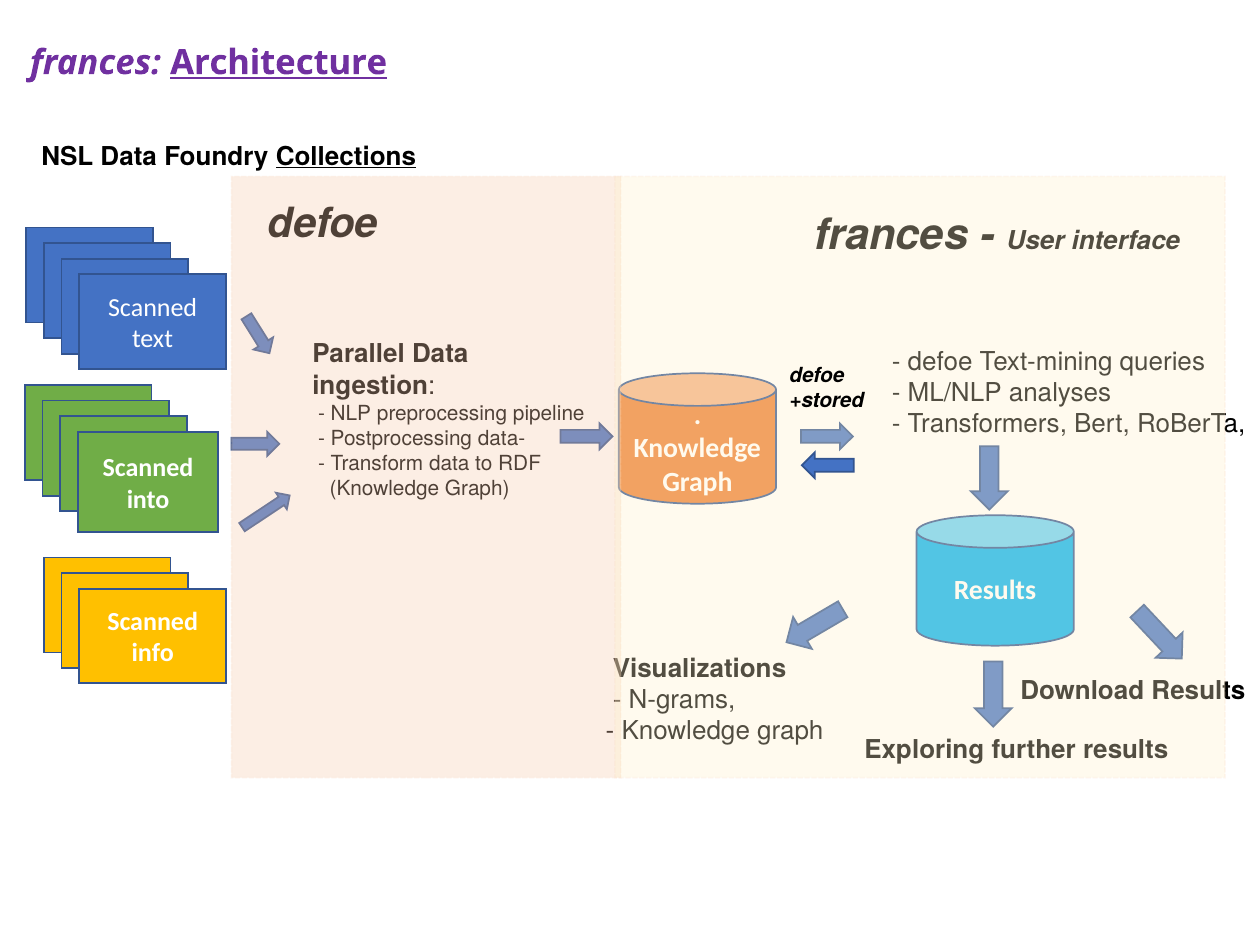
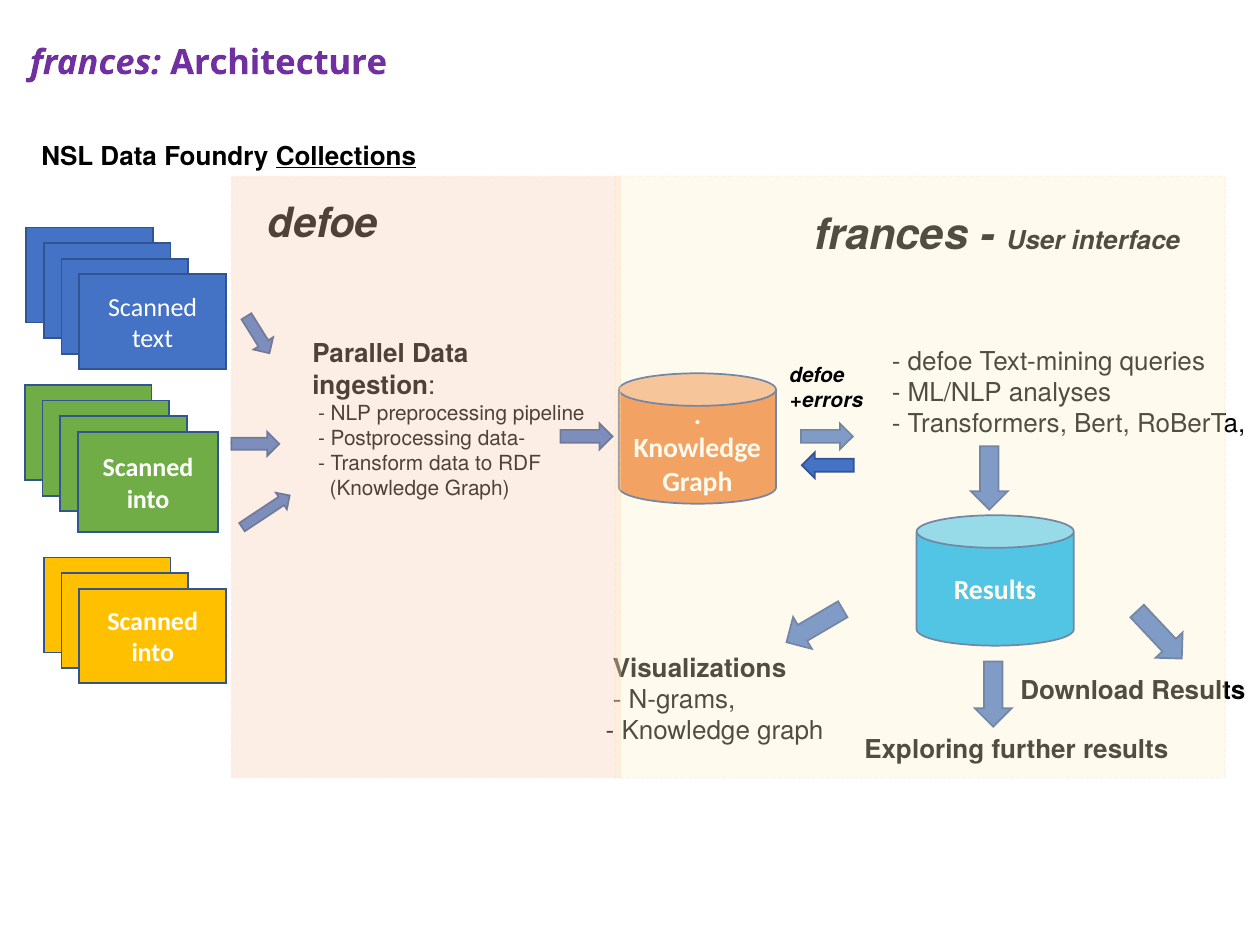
Architecture underline: present -> none
+stored: +stored -> +errors
info at (153, 654): info -> into
